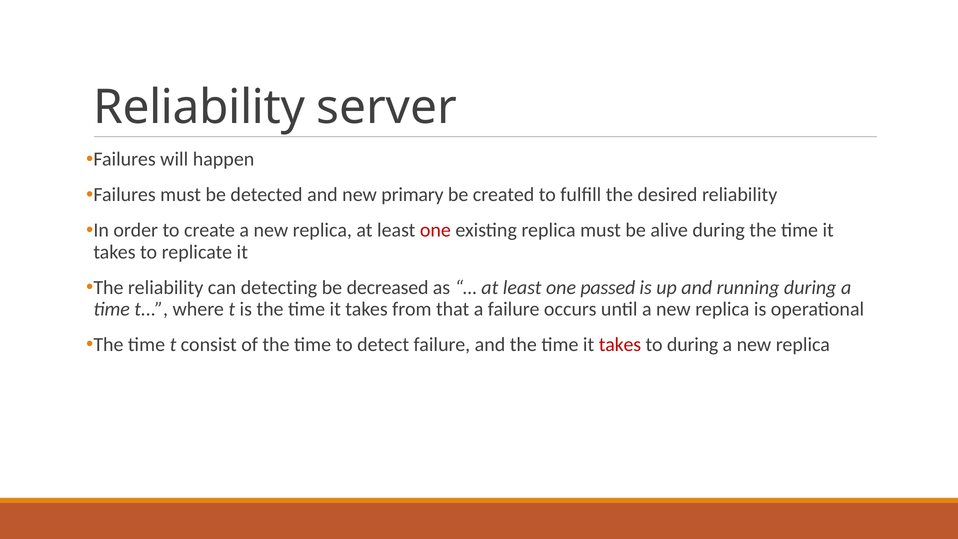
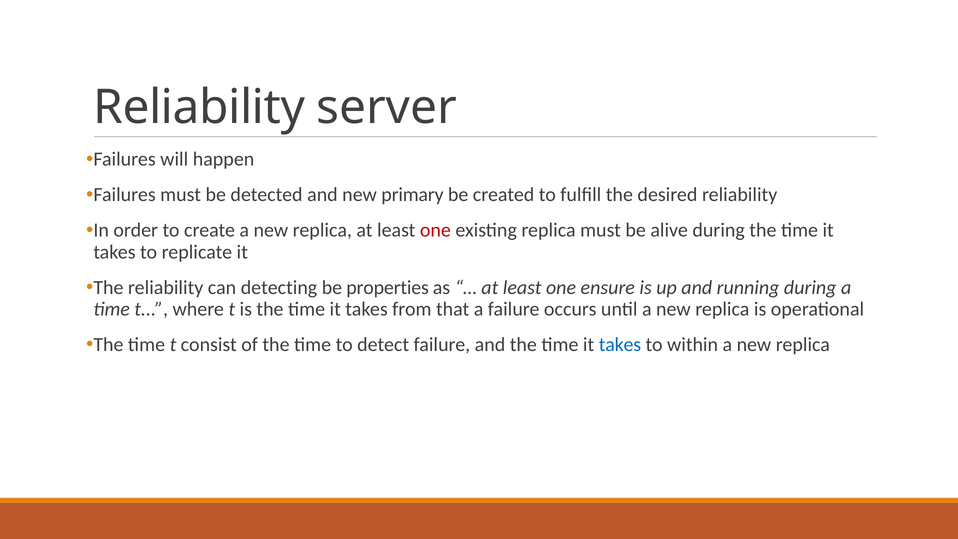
decreased: decreased -> properties
passed: passed -> ensure
takes at (620, 345) colour: red -> blue
to during: during -> within
